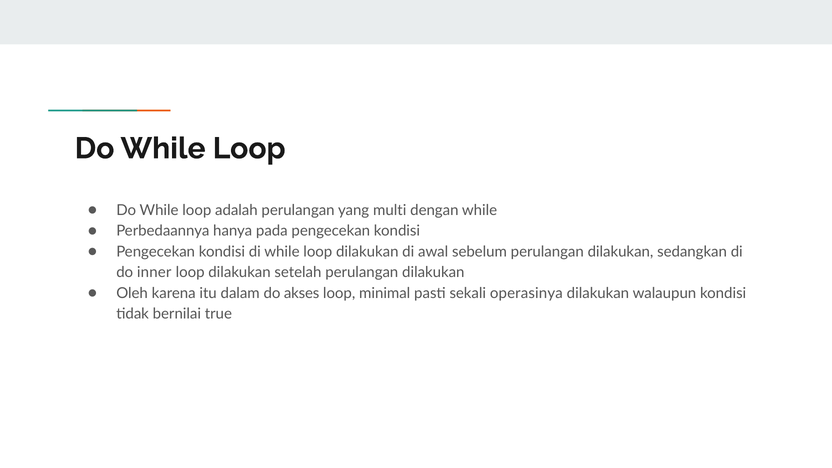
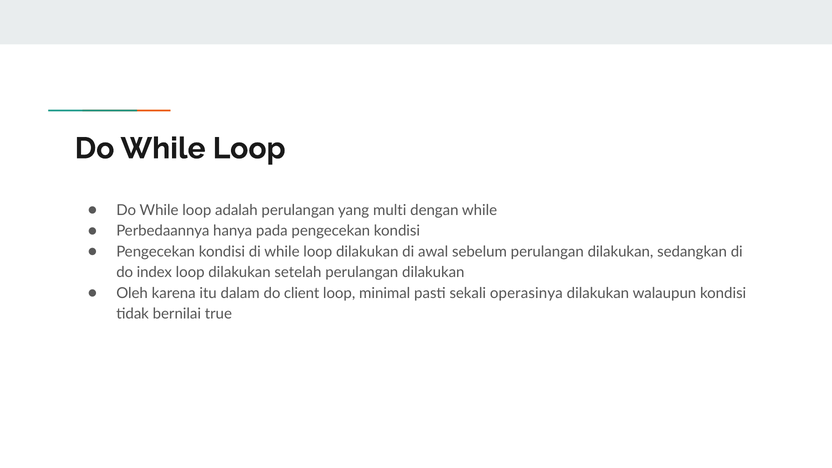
inner: inner -> index
akses: akses -> client
